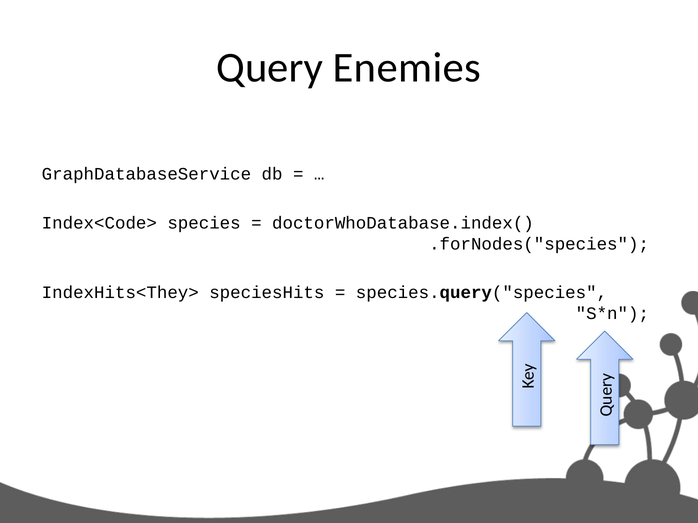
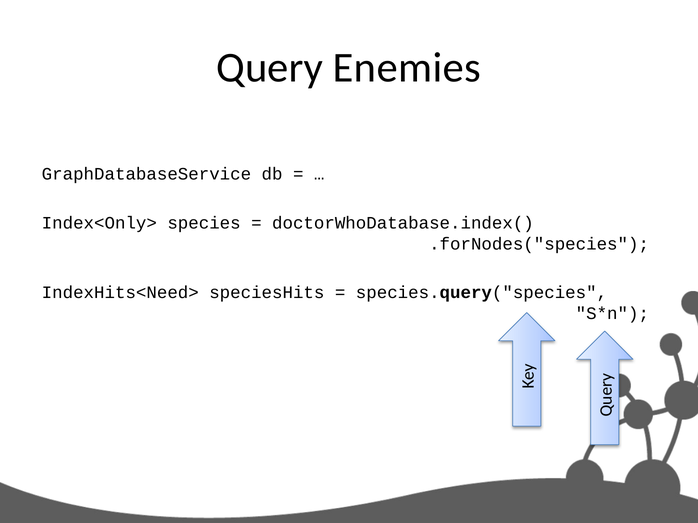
Index<Code>: Index<Code> -> Index<Only>
IndexHits<They>: IndexHits<They> -> IndexHits<Need>
